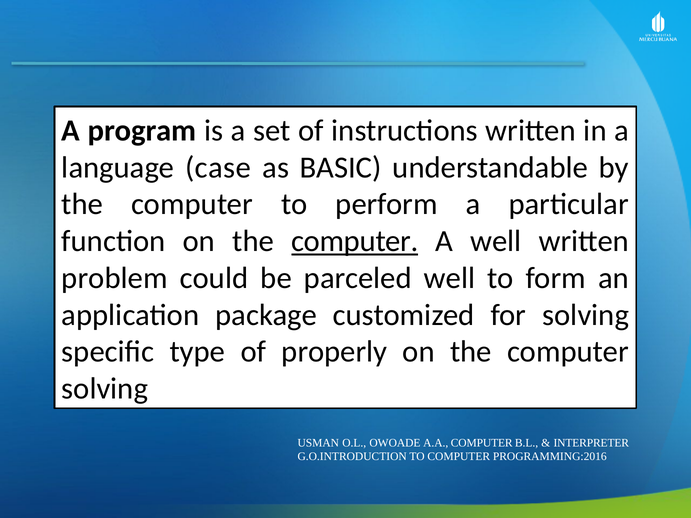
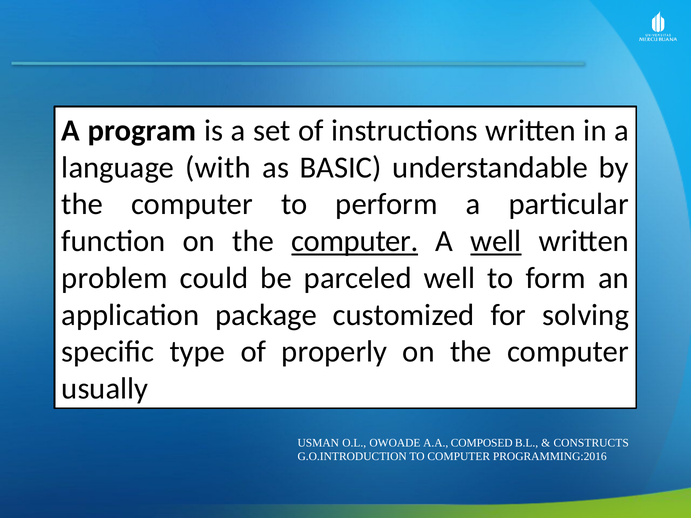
case: case -> with
well at (496, 241) underline: none -> present
solving at (105, 389): solving -> usually
A.A COMPUTER: COMPUTER -> COMPOSED
INTERPRETER: INTERPRETER -> CONSTRUCTS
